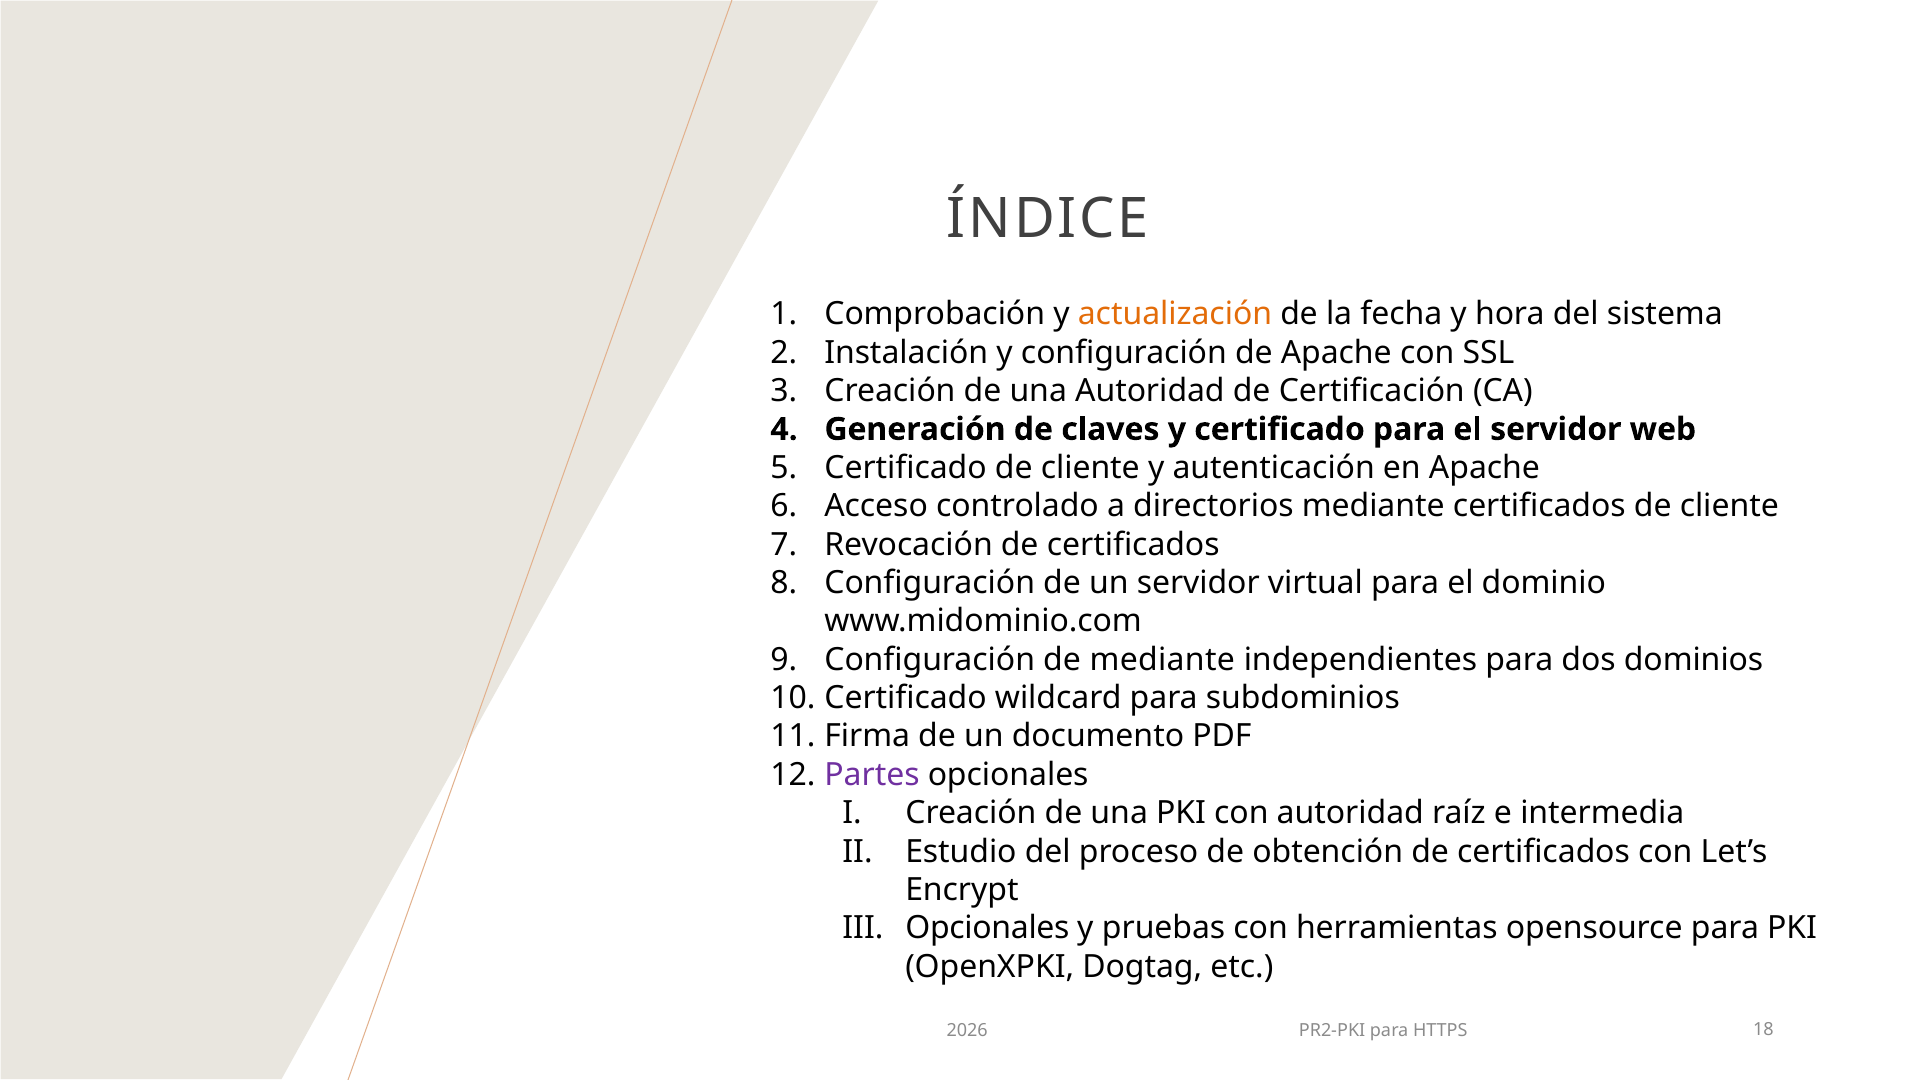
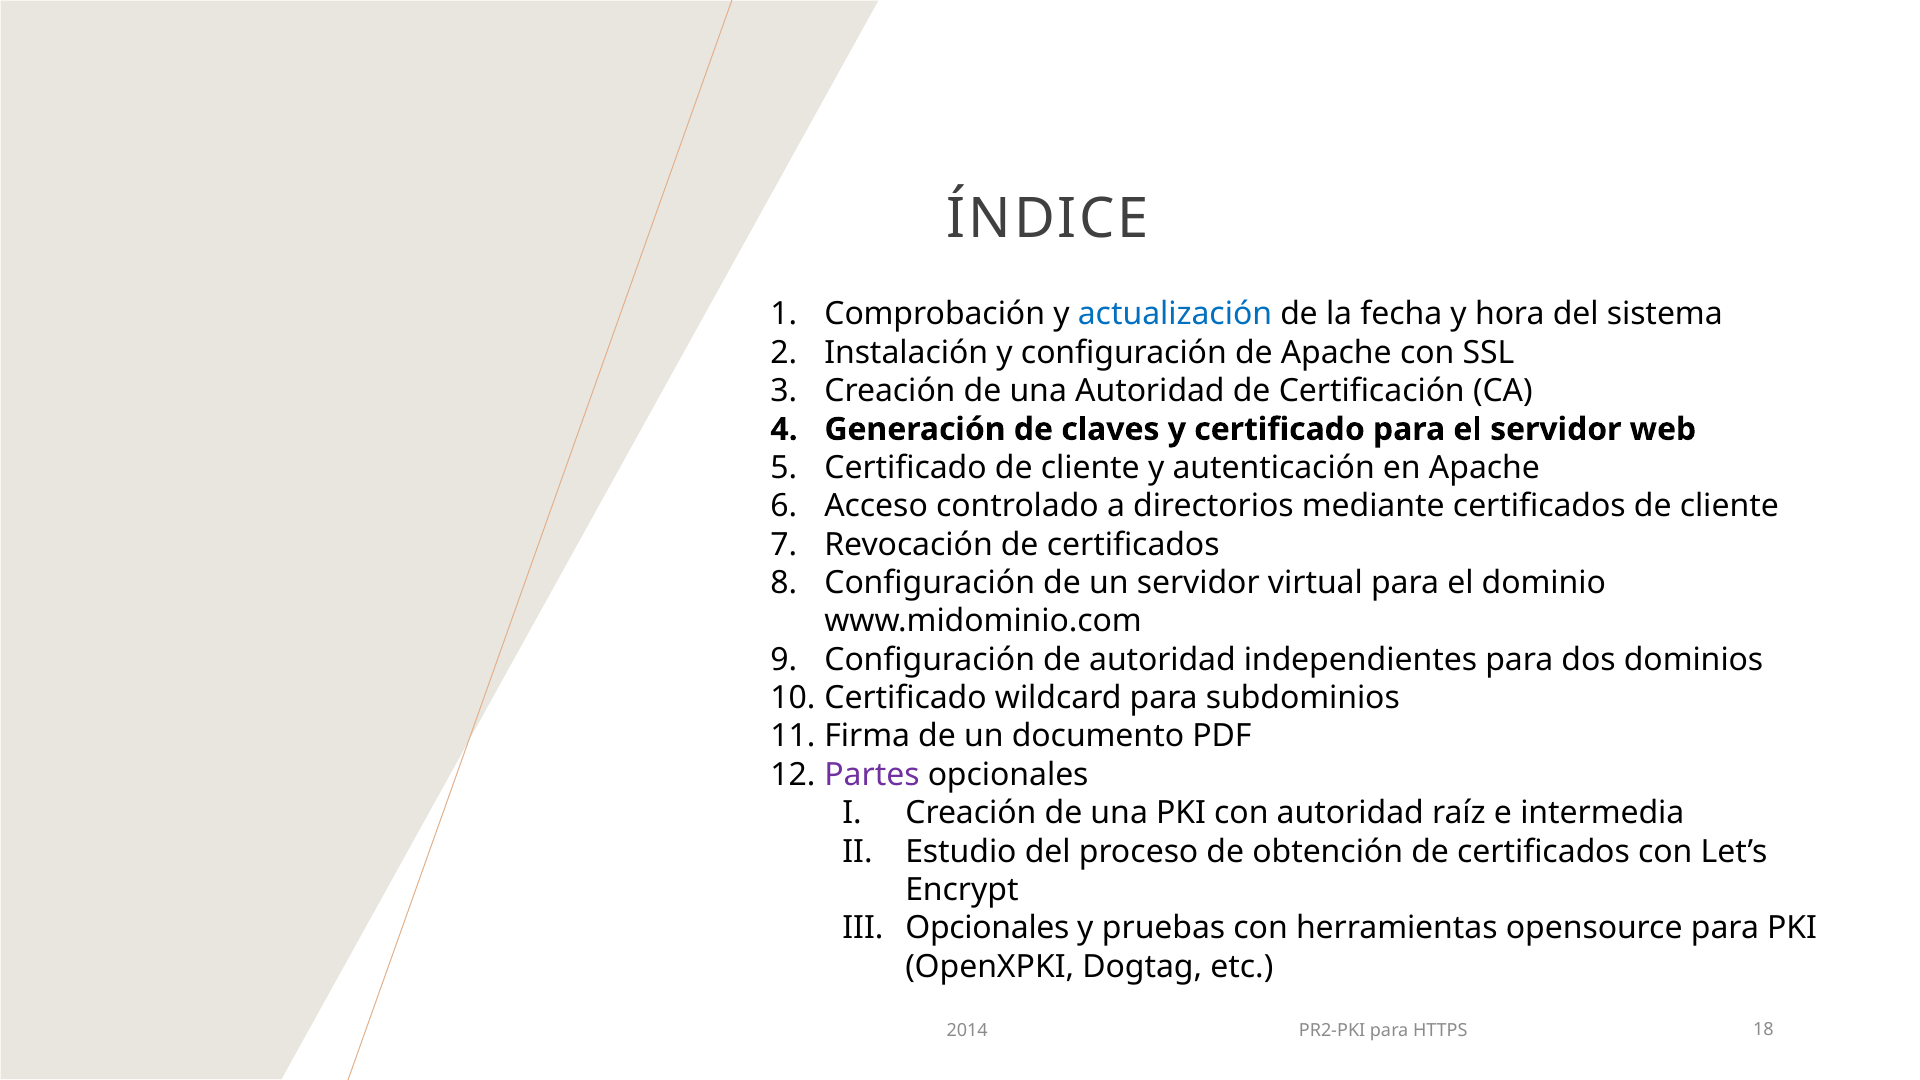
actualización colour: orange -> blue
de mediante: mediante -> autoridad
2026: 2026 -> 2014
